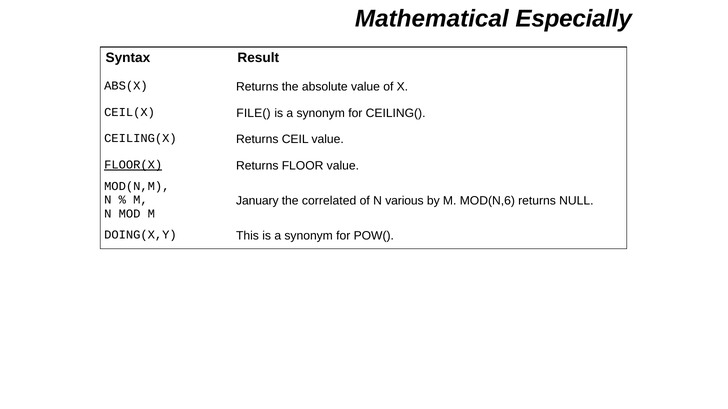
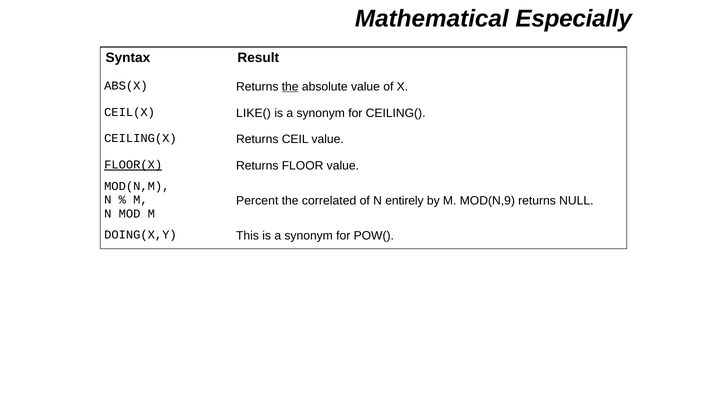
the at (290, 87) underline: none -> present
FILE(: FILE( -> LIKE(
January: January -> Percent
various: various -> entirely
MOD(N,6: MOD(N,6 -> MOD(N,9
